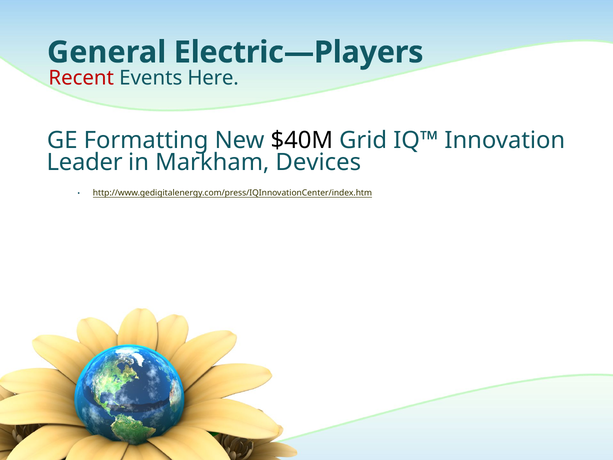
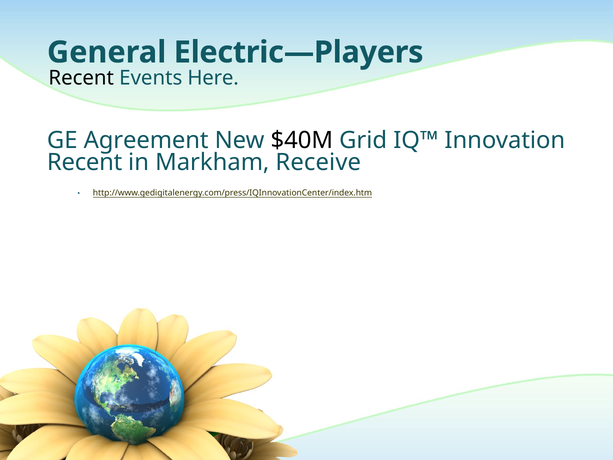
Recent at (81, 78) colour: red -> black
Formatting: Formatting -> Agreement
Leader at (85, 162): Leader -> Recent
Devices: Devices -> Receive
